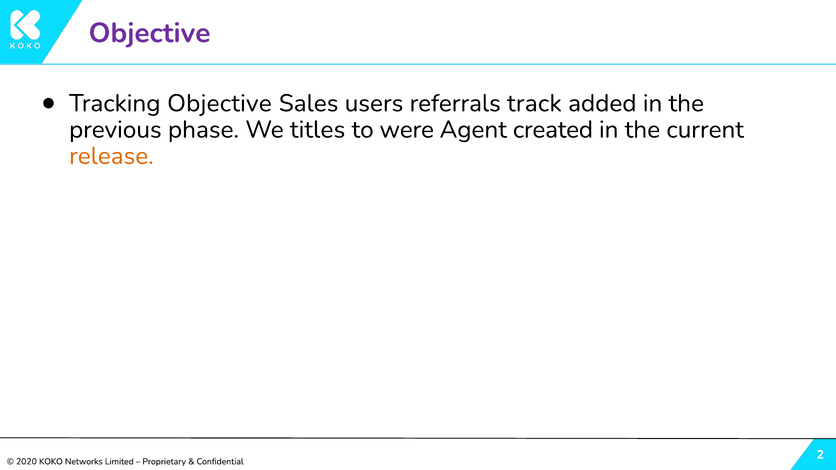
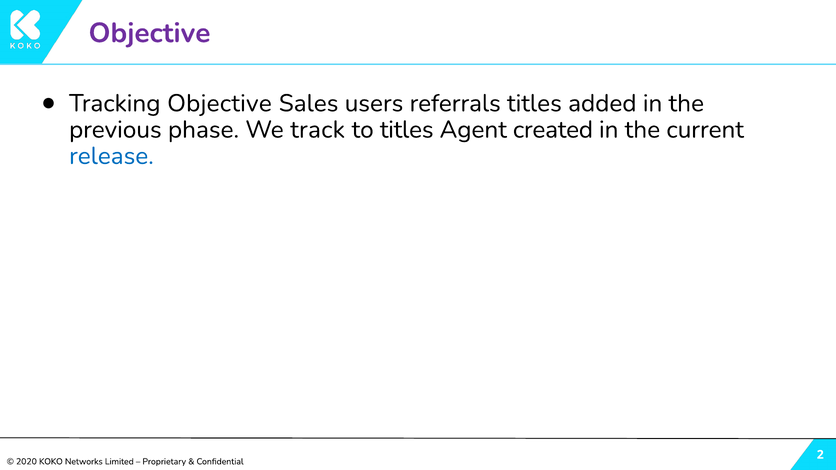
referrals track: track -> titles
titles: titles -> track
to were: were -> titles
release colour: orange -> blue
